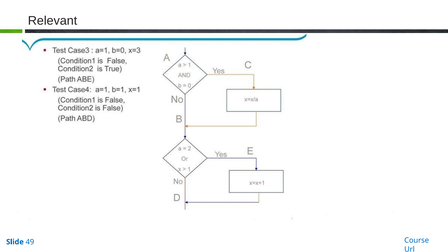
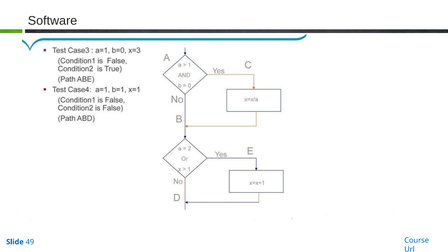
Relevant: Relevant -> Software
